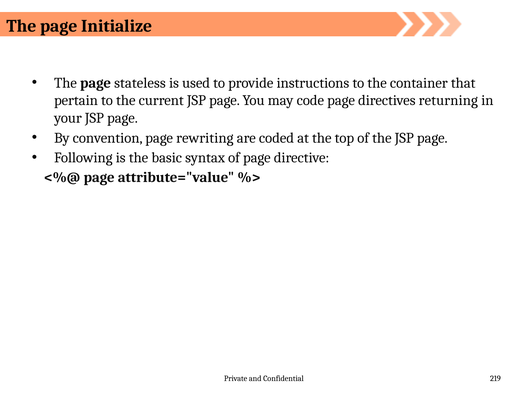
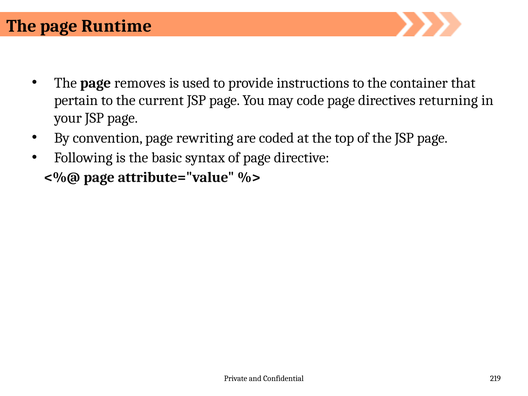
Initialize: Initialize -> Runtime
stateless: stateless -> removes
